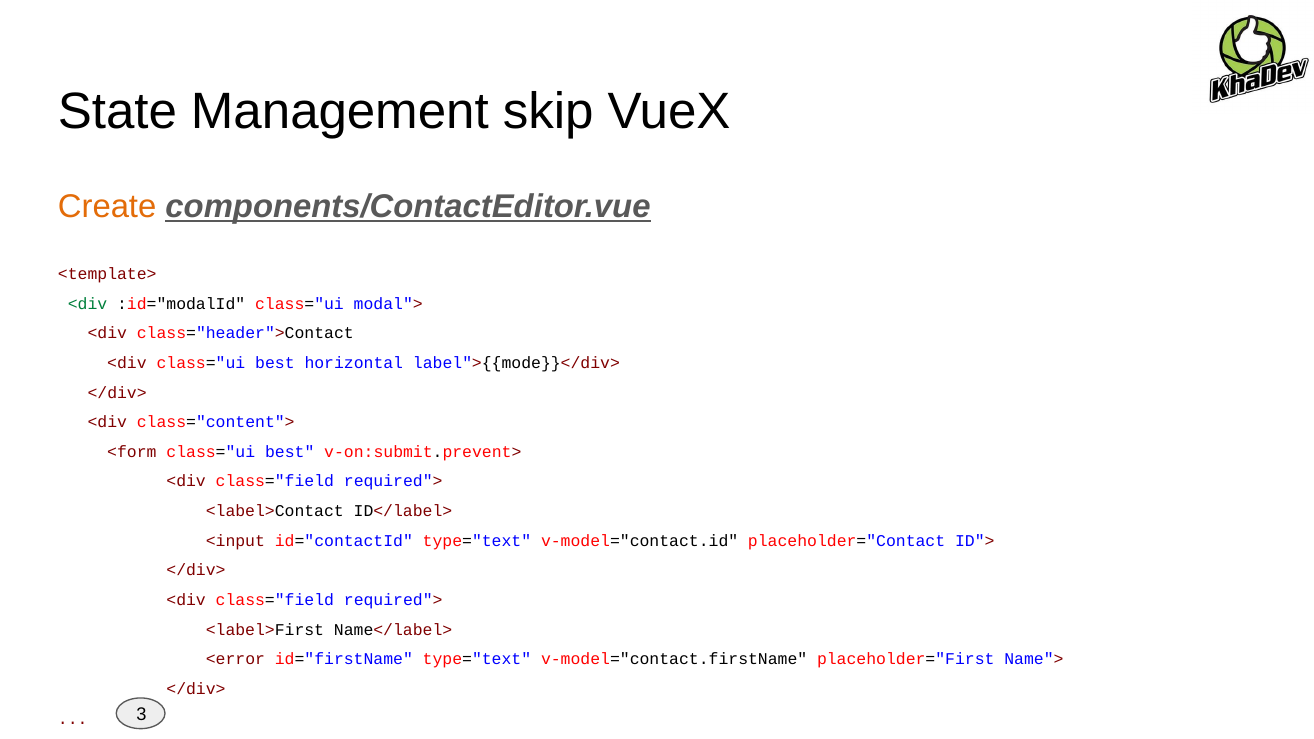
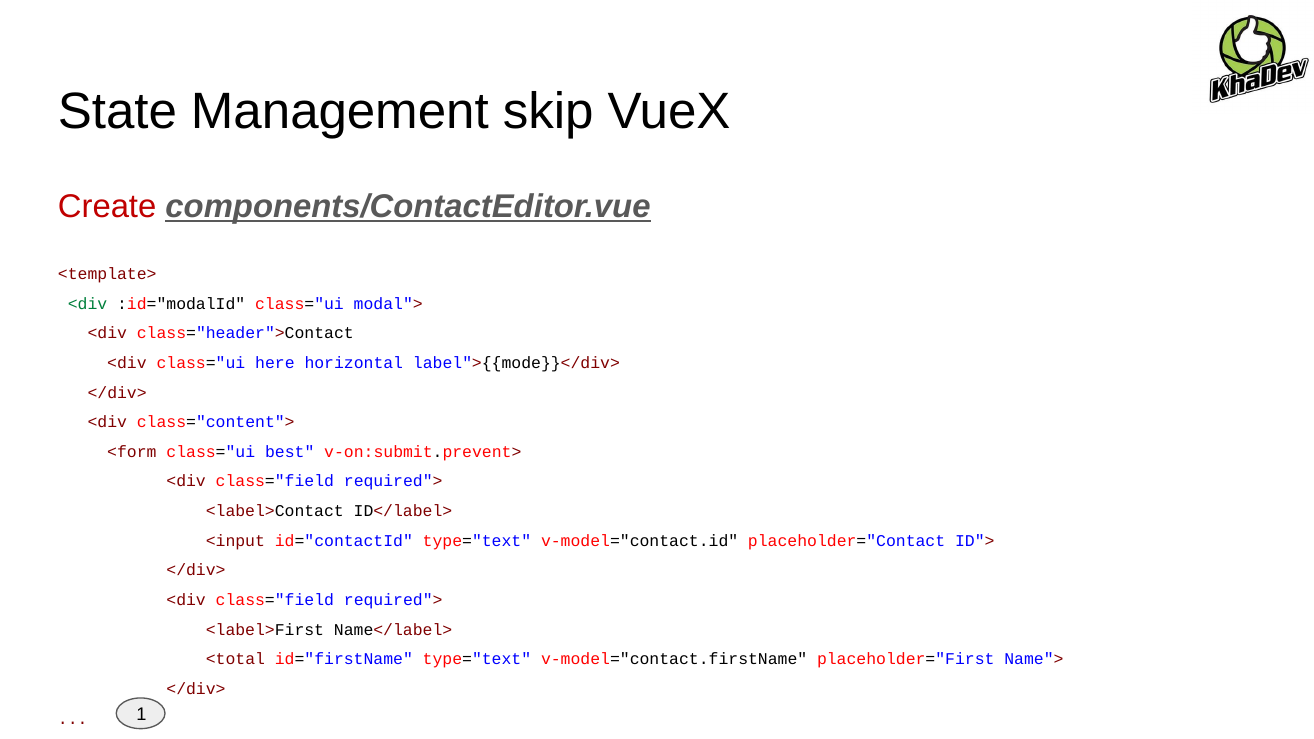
Create colour: orange -> red
<div class="ui best: best -> here
<error: <error -> <total
3: 3 -> 1
